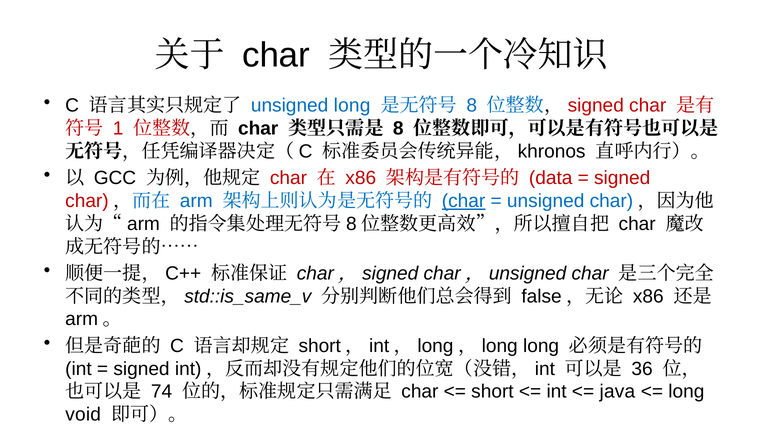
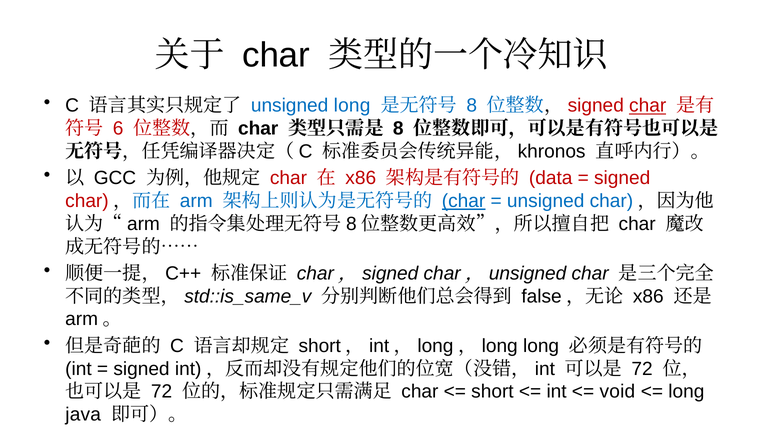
char at (648, 106) underline: none -> present
1: 1 -> 6
36 at (642, 369): 36 -> 72
74 at (162, 392): 74 -> 72
java: java -> void
void: void -> java
